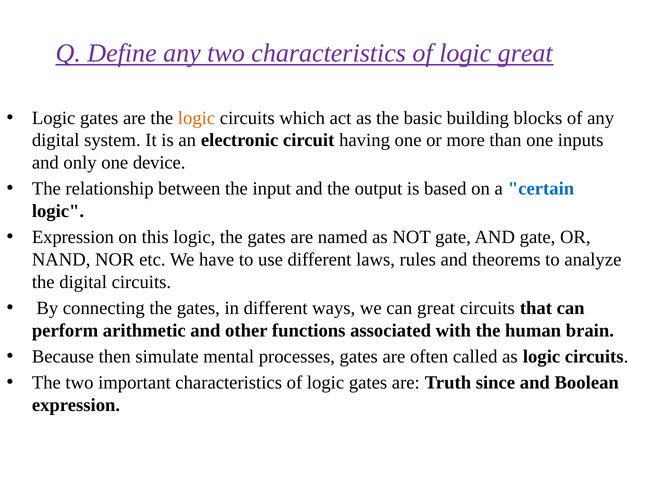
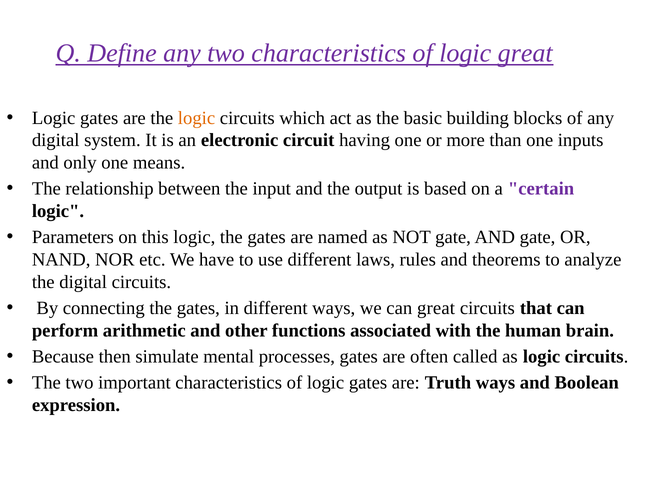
device: device -> means
certain colour: blue -> purple
Expression at (73, 237): Expression -> Parameters
Truth since: since -> ways
